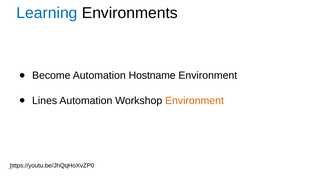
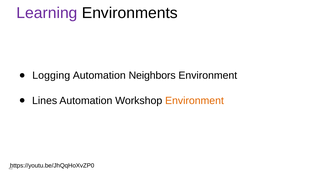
Learning colour: blue -> purple
Become: Become -> Logging
Hostname: Hostname -> Neighbors
